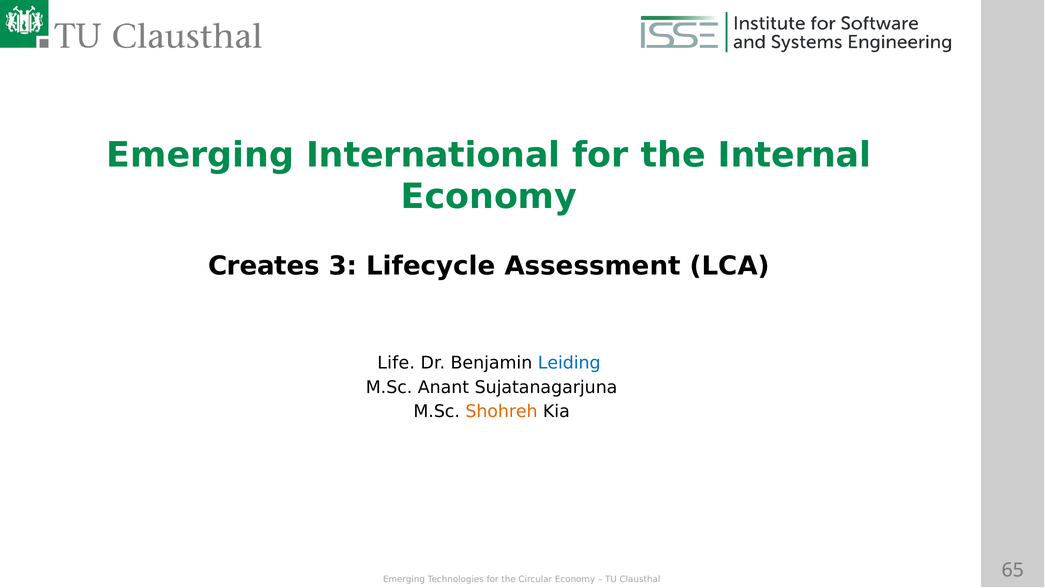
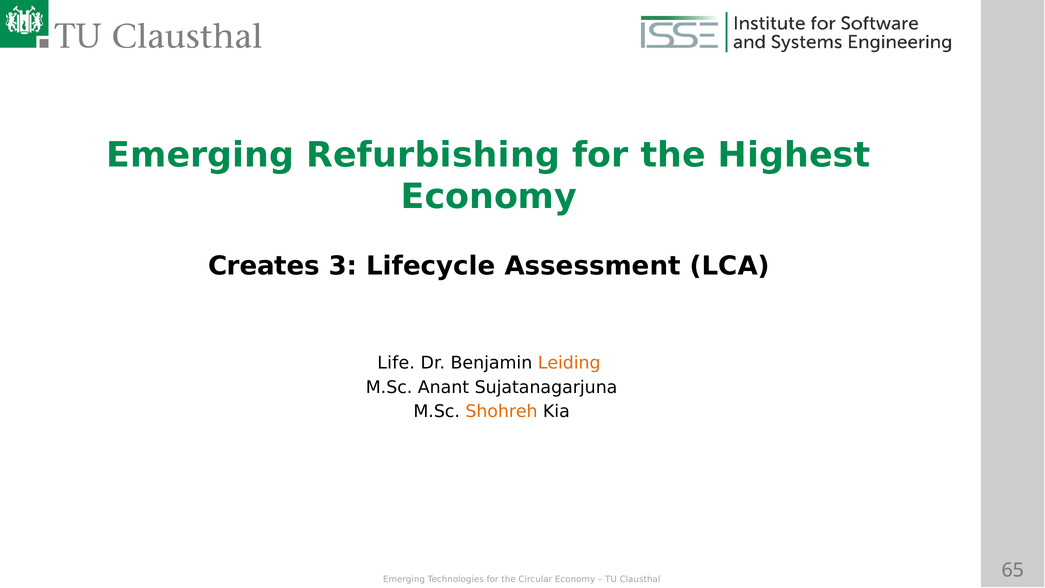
International: International -> Refurbishing
Internal: Internal -> Highest
Leiding colour: blue -> orange
